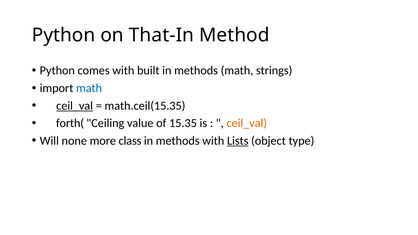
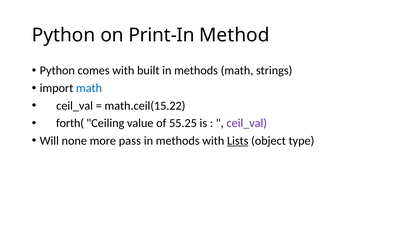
That-In: That-In -> Print-In
ceil_val at (75, 106) underline: present -> none
math.ceil(15.35: math.ceil(15.35 -> math.ceil(15.22
15.35: 15.35 -> 55.25
ceil_val at (247, 123) colour: orange -> purple
class: class -> pass
